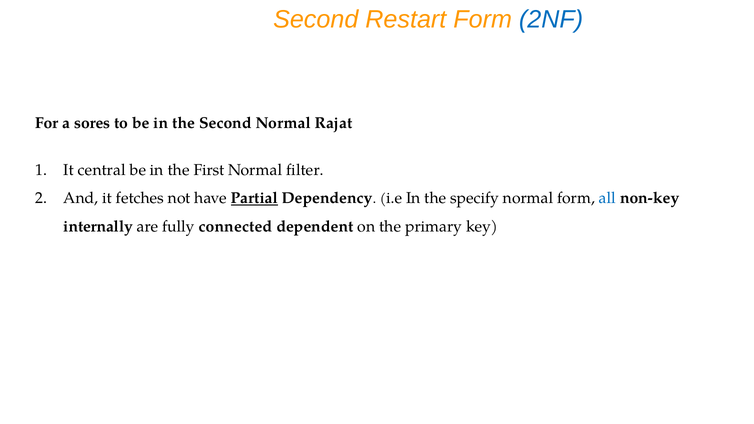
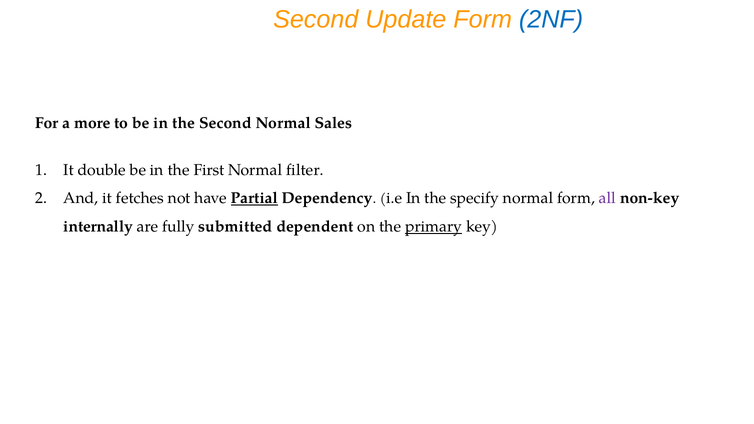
Restart: Restart -> Update
sores: sores -> more
Rajat: Rajat -> Sales
central: central -> double
all colour: blue -> purple
connected: connected -> submitted
primary underline: none -> present
